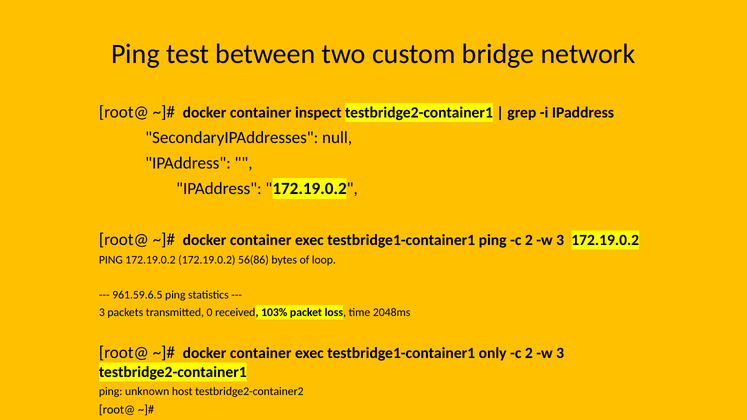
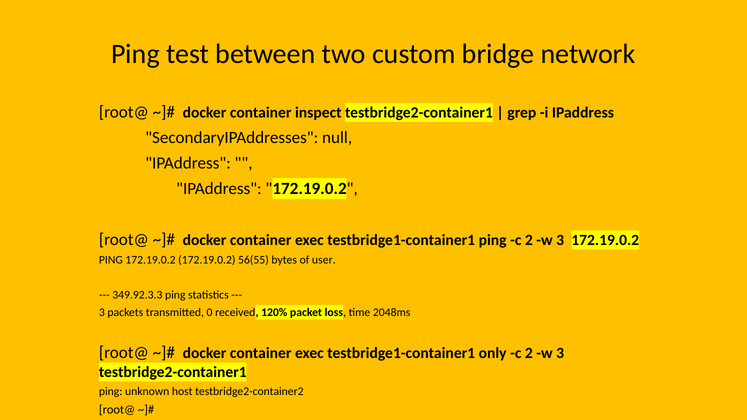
56(86: 56(86 -> 56(55
loop: loop -> user
961.59.6.5: 961.59.6.5 -> 349.92.3.3
103%: 103% -> 120%
